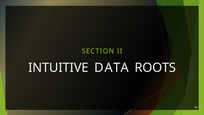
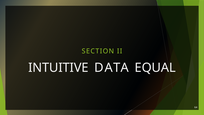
ROOTS: ROOTS -> EQUAL
